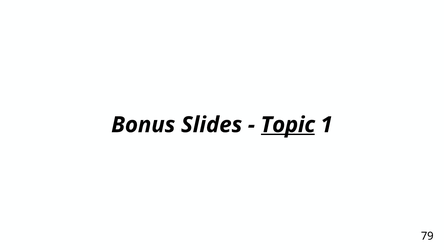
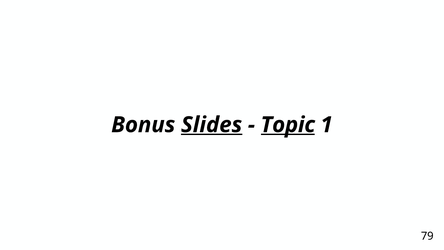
Slides underline: none -> present
